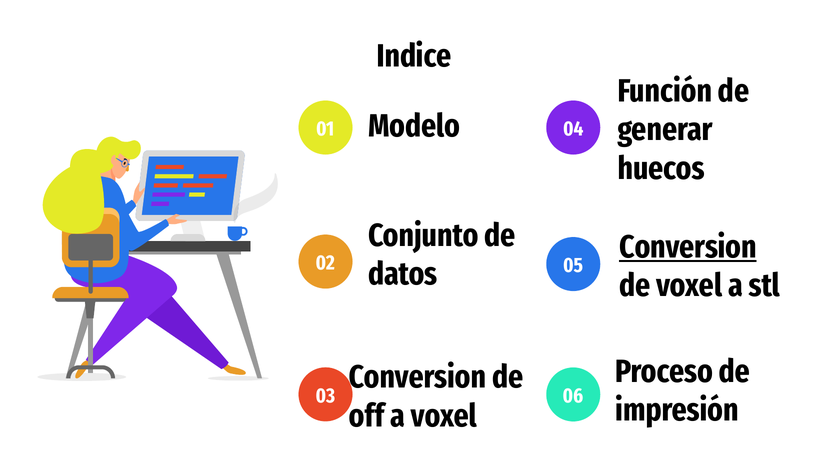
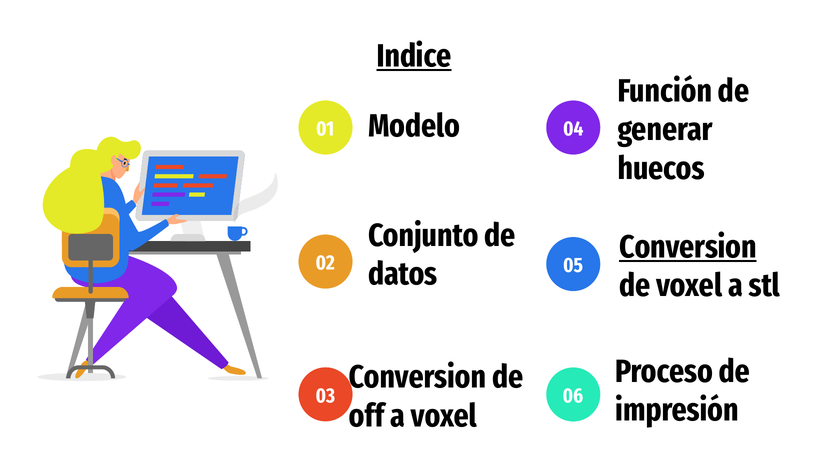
Indice underline: none -> present
